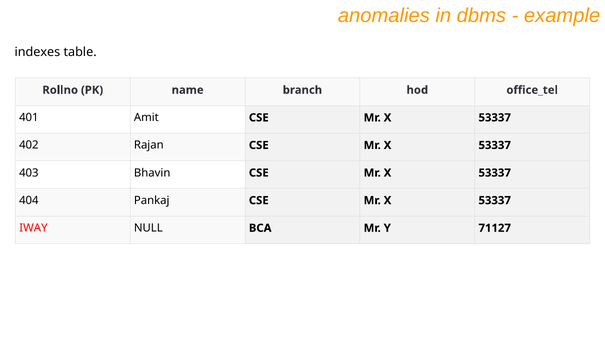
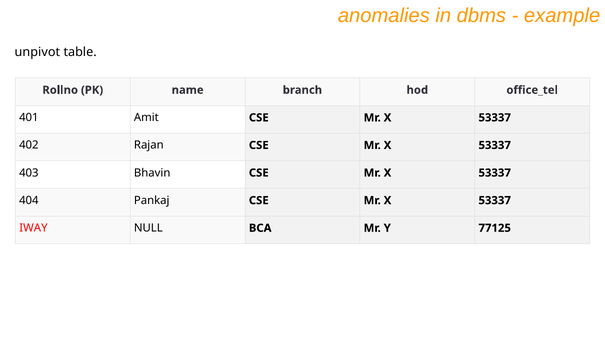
indexes: indexes -> unpivot
71127: 71127 -> 77125
